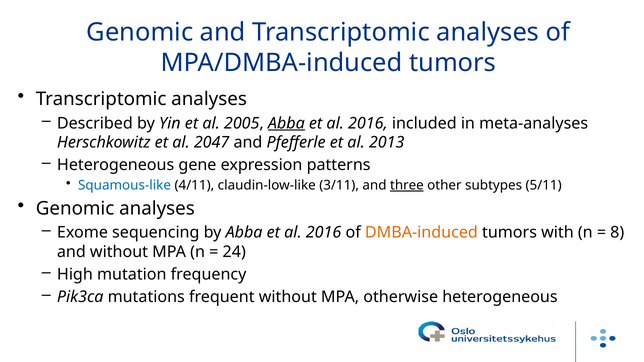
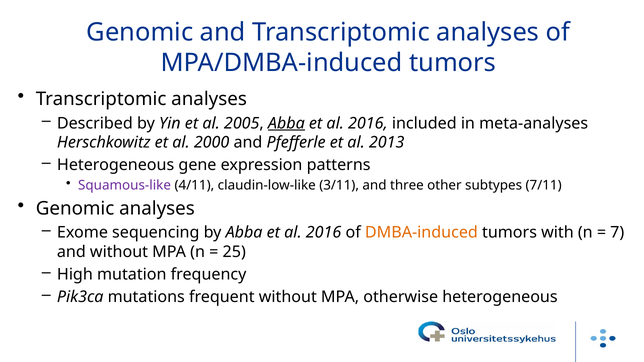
2047: 2047 -> 2000
Squamous-like colour: blue -> purple
three underline: present -> none
5/11: 5/11 -> 7/11
8: 8 -> 7
24: 24 -> 25
